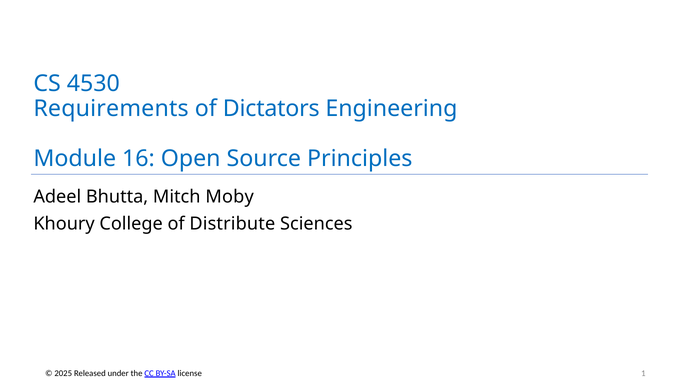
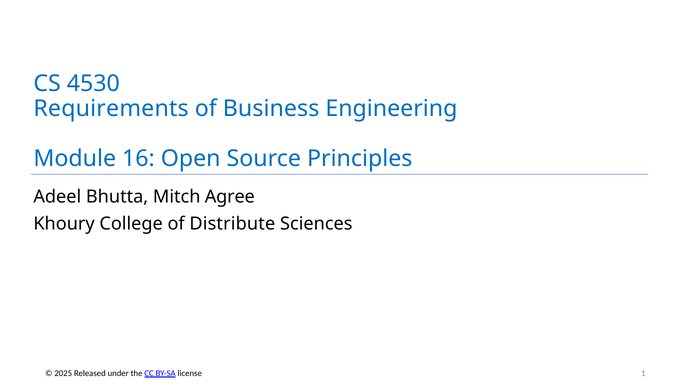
Dictators: Dictators -> Business
Moby: Moby -> Agree
